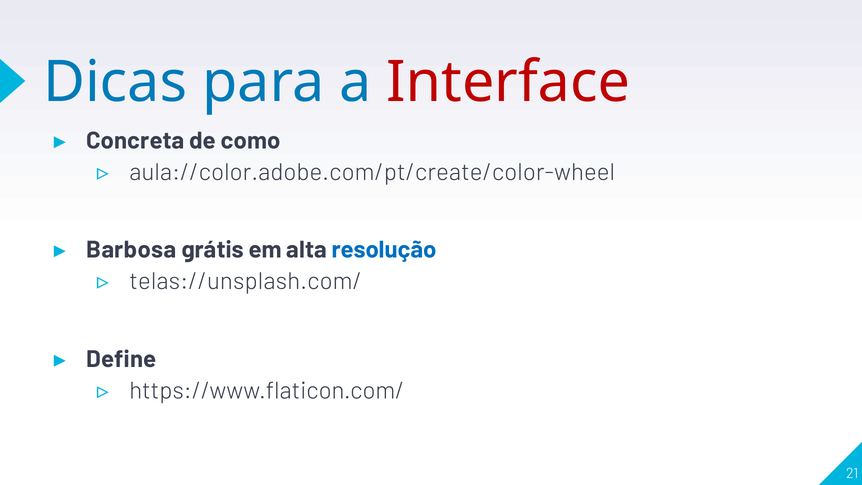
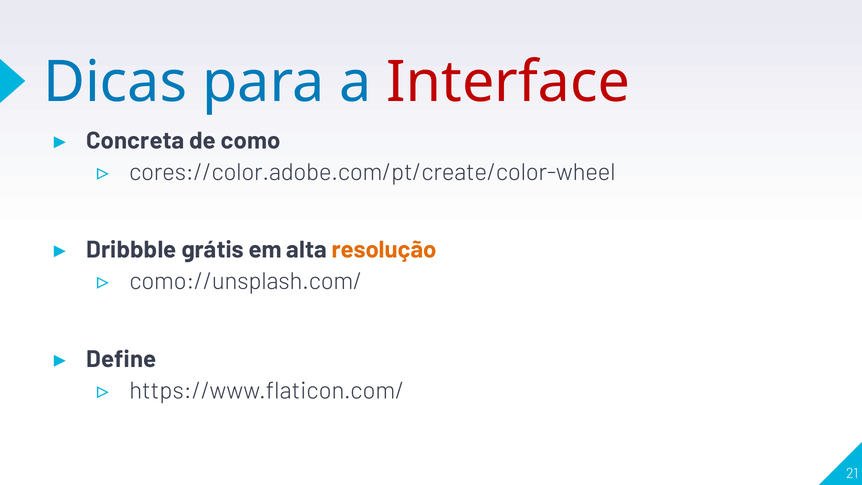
aula://color.adobe.com/pt/create/color-wheel: aula://color.adobe.com/pt/create/color-wheel -> cores://color.adobe.com/pt/create/color-wheel
Barbosa: Barbosa -> Dribbble
resolução colour: blue -> orange
telas://unsplash.com/: telas://unsplash.com/ -> como://unsplash.com/
